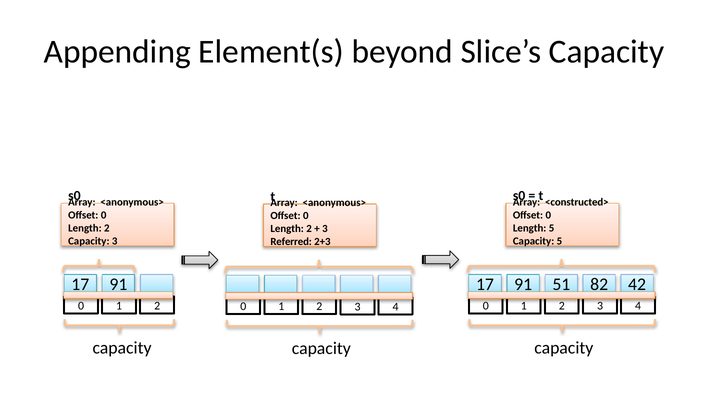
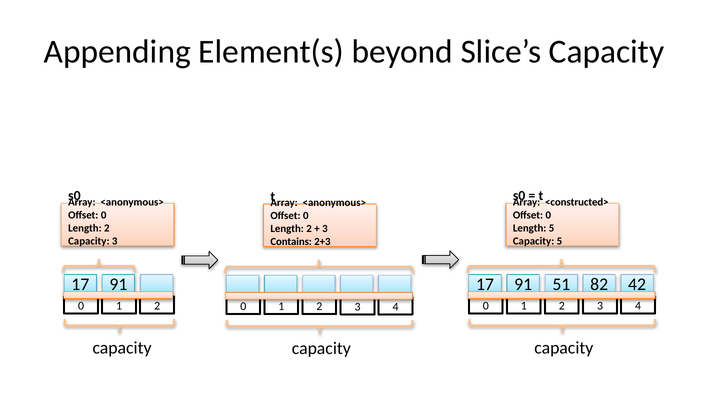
Referred: Referred -> Contains
